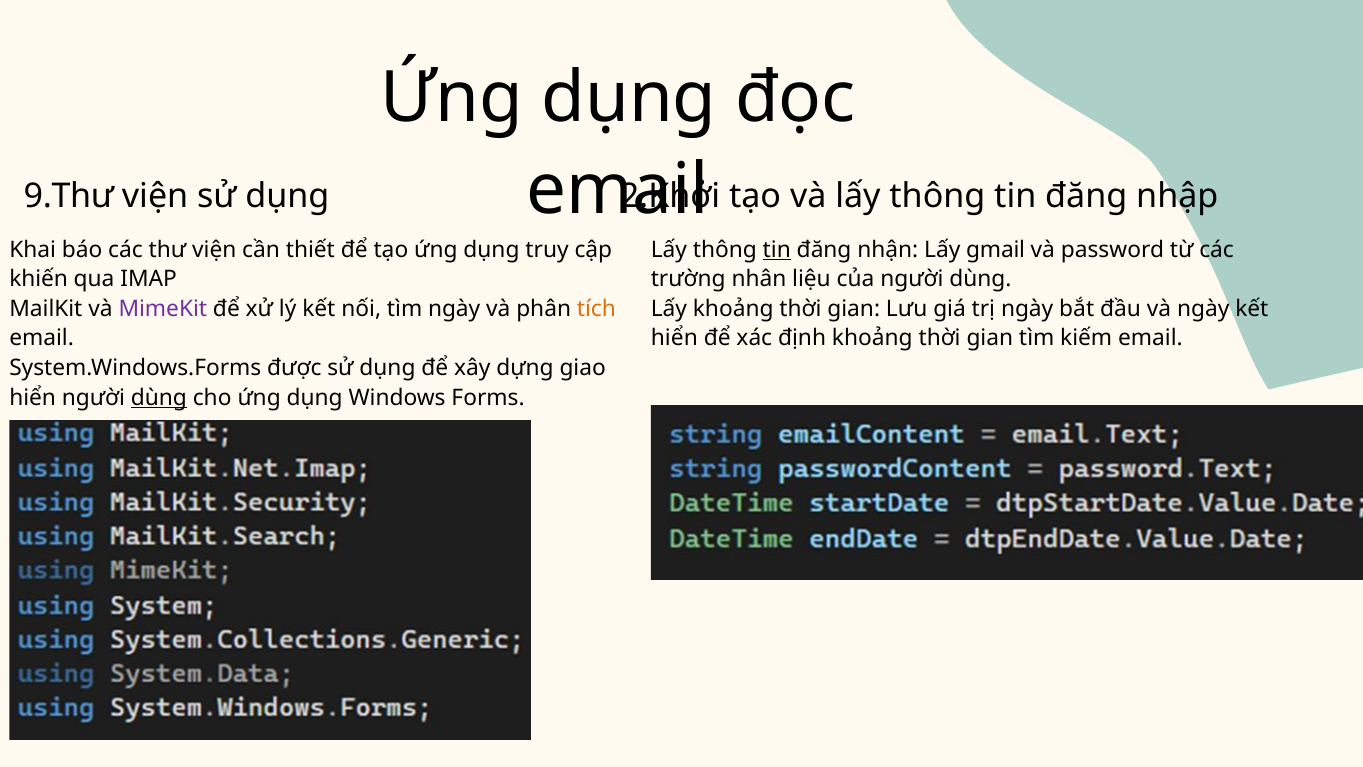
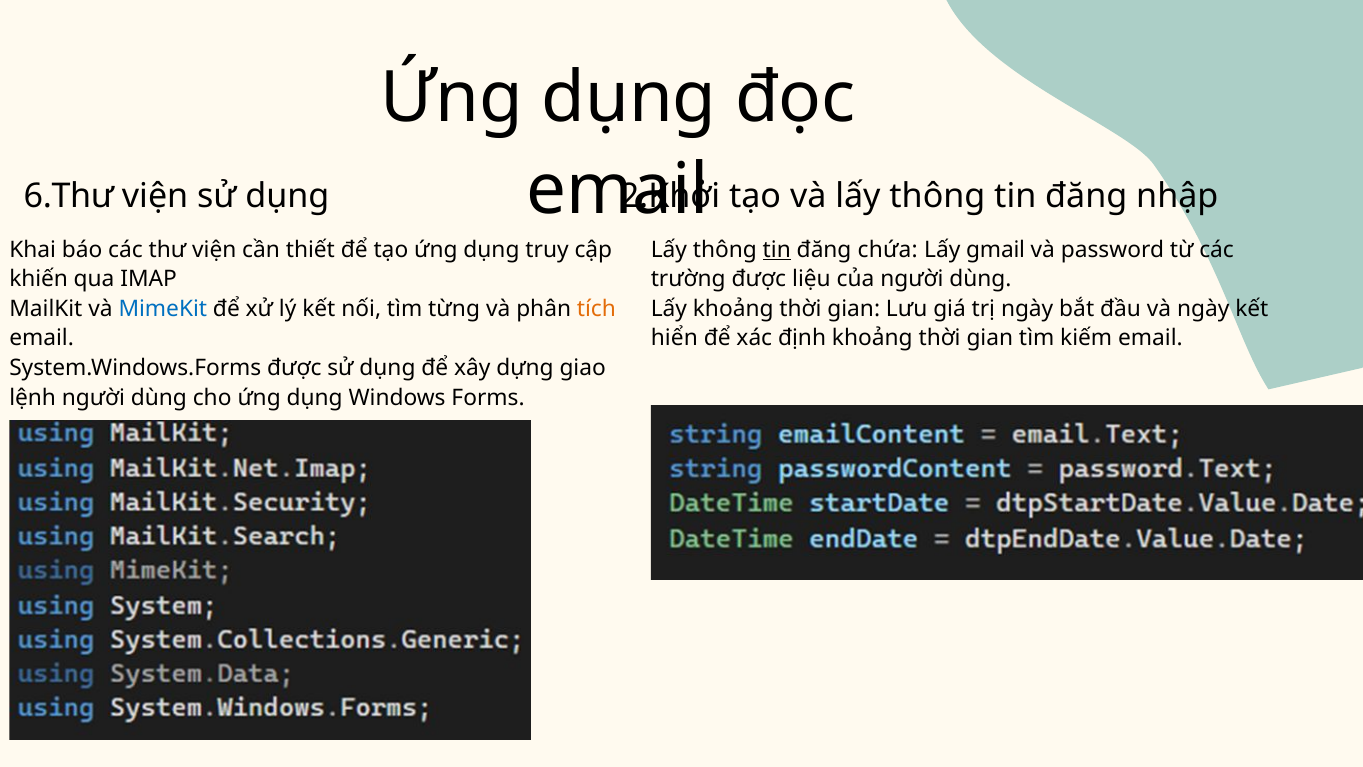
9.Thư: 9.Thư -> 6.Thư
nhận: nhận -> chứa
trường nhân: nhân -> được
MimeKit colour: purple -> blue
tìm ngày: ngày -> từng
hiển at (33, 397): hiển -> lệnh
dùng at (159, 397) underline: present -> none
